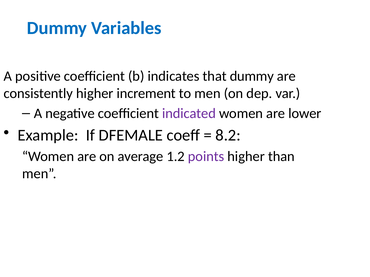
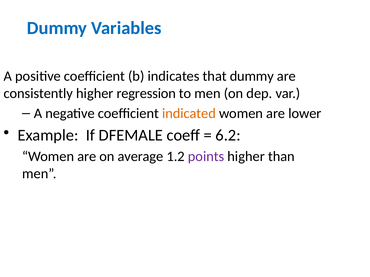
increment: increment -> regression
indicated colour: purple -> orange
8.2: 8.2 -> 6.2
